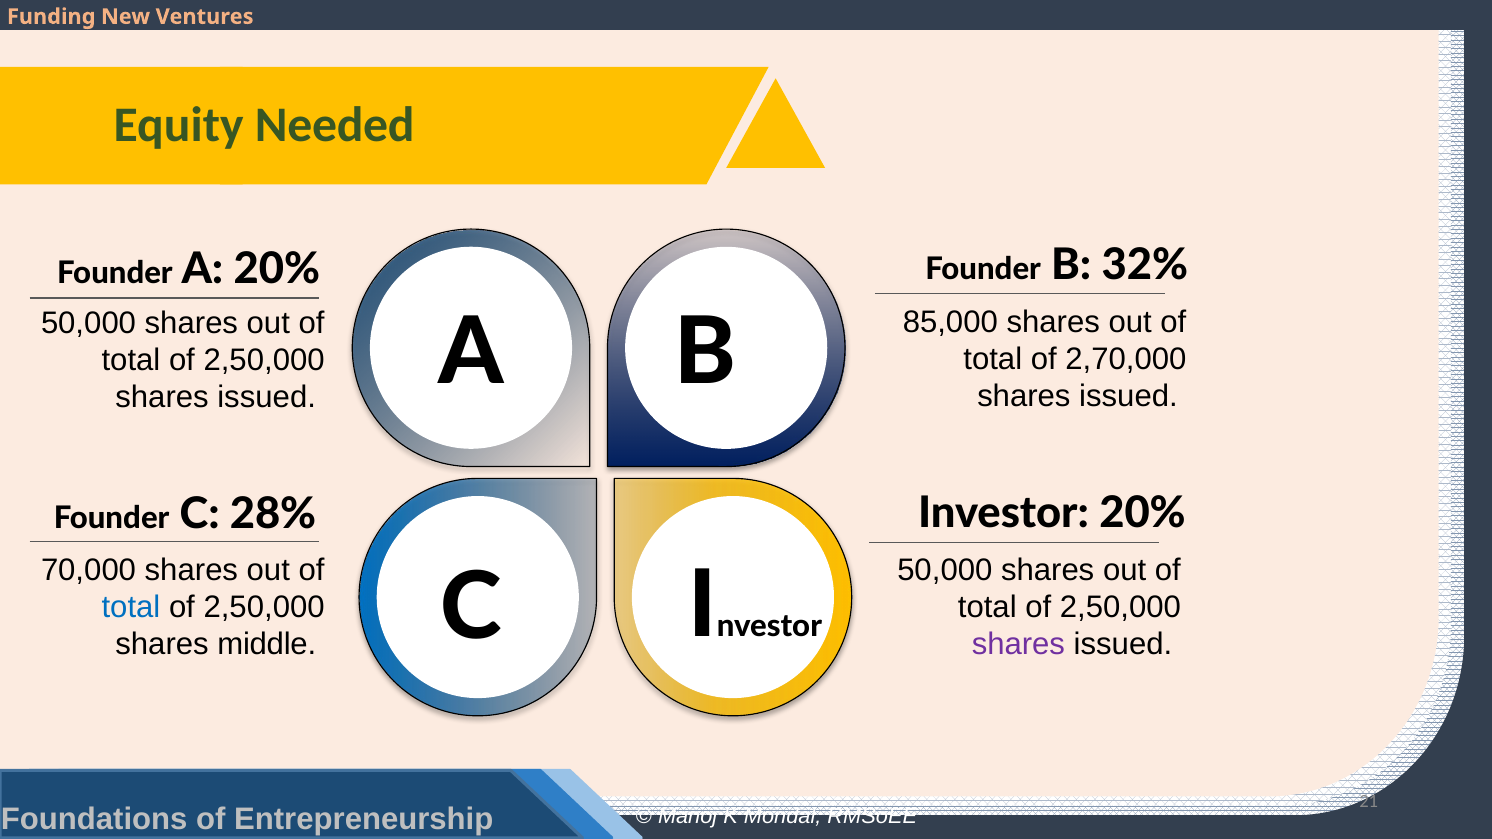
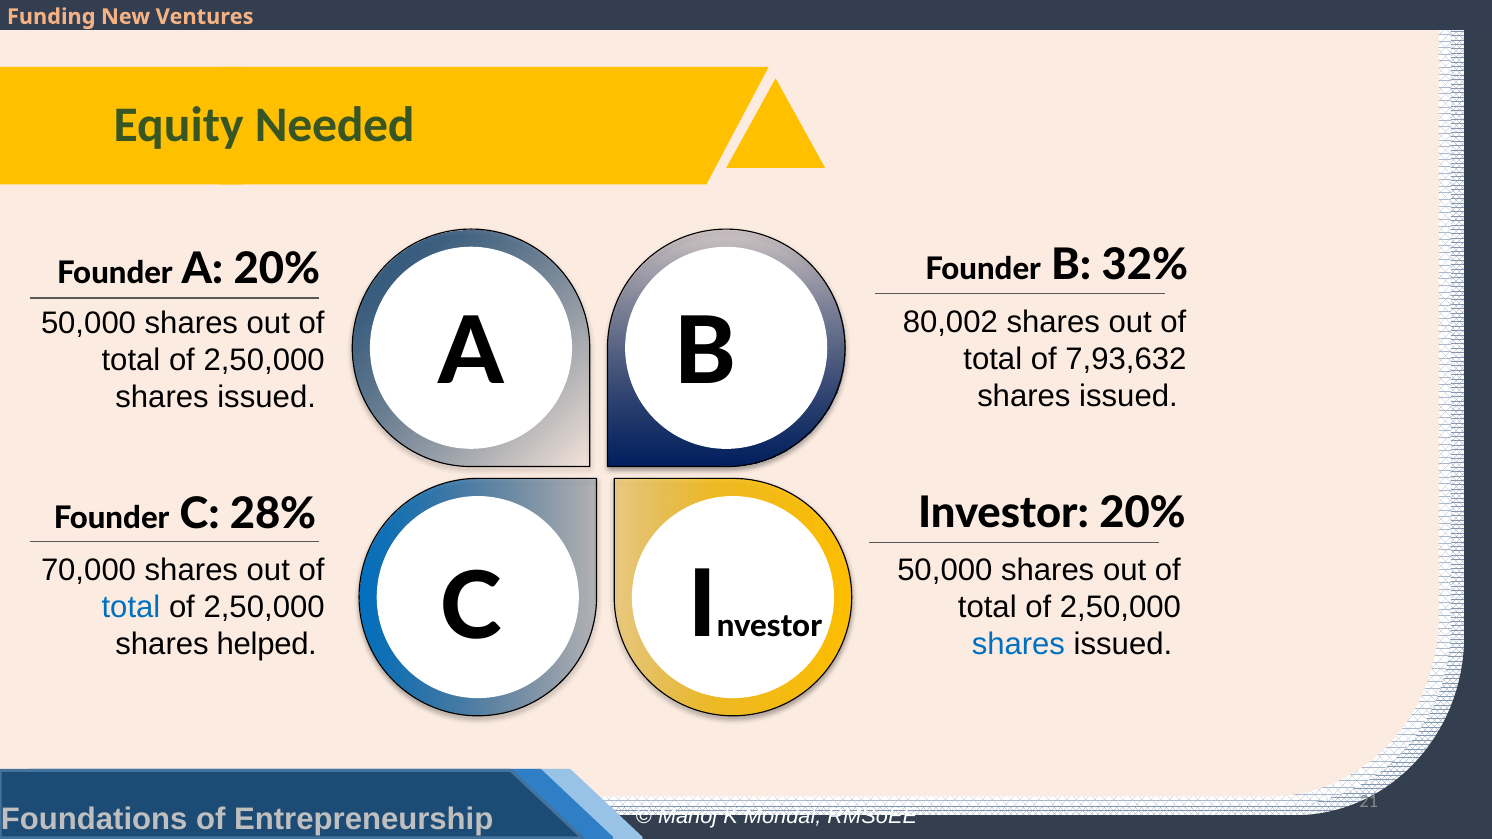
85,000: 85,000 -> 80,002
2,70,000: 2,70,000 -> 7,93,632
middle: middle -> helped
shares at (1018, 645) colour: purple -> blue
